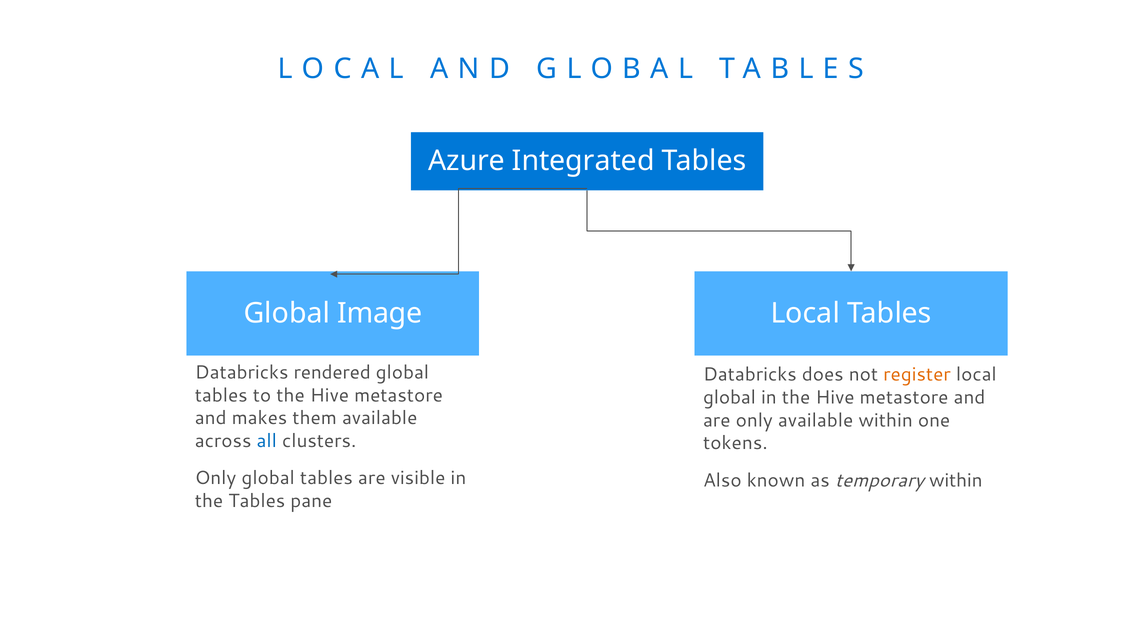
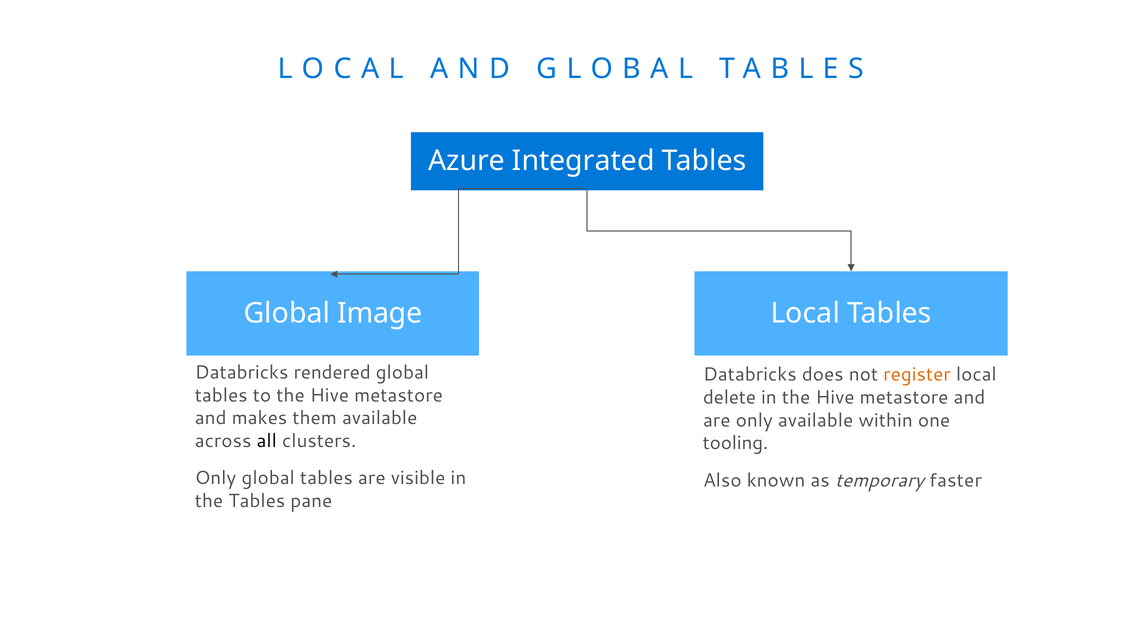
global at (729, 398): global -> delete
all colour: blue -> black
tokens: tokens -> tooling
temporary within: within -> faster
